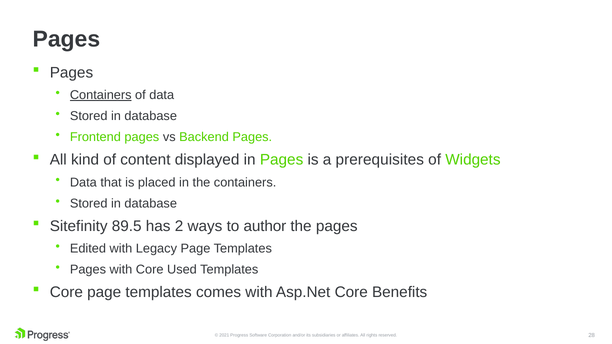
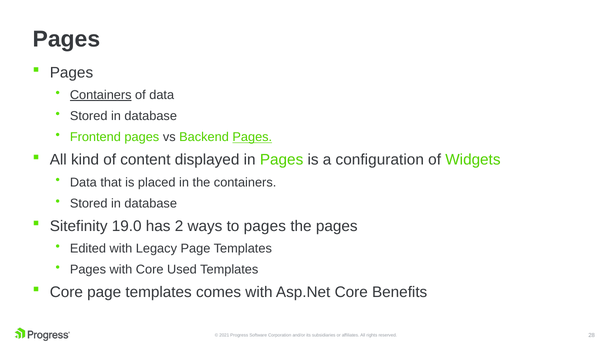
Pages at (252, 137) underline: none -> present
prerequisites: prerequisites -> configuration
89.5: 89.5 -> 19.0
to author: author -> pages
